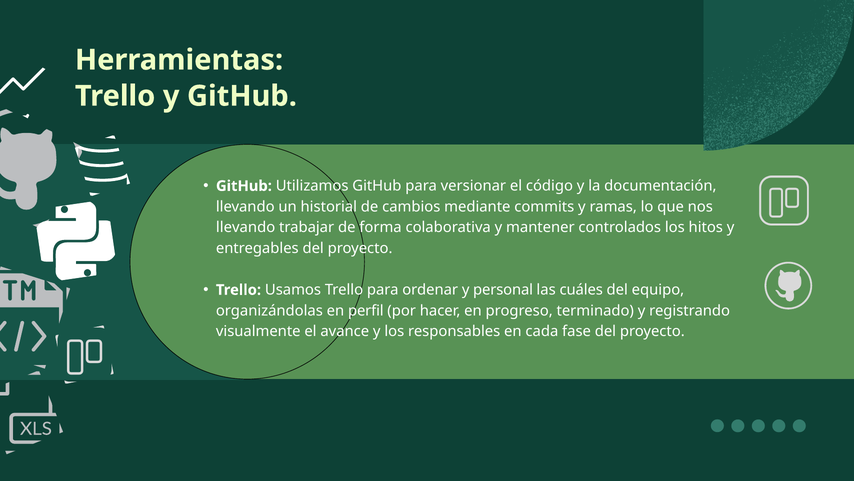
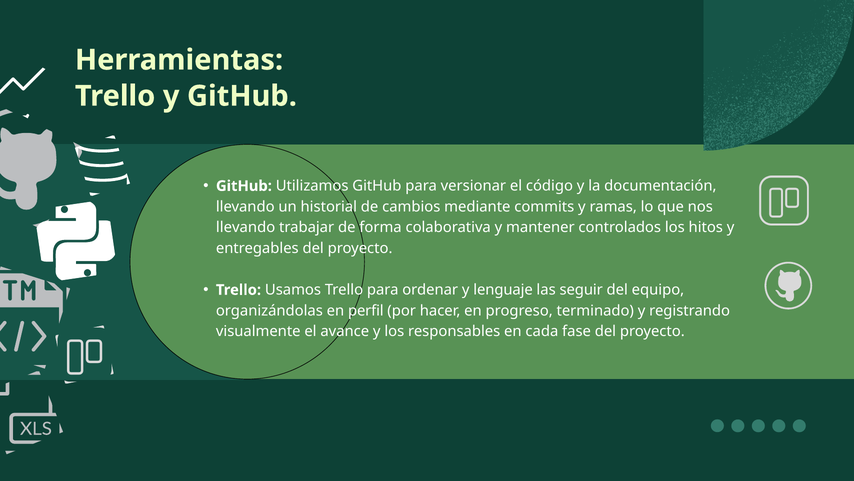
personal: personal -> lenguaje
cuáles: cuáles -> seguir
